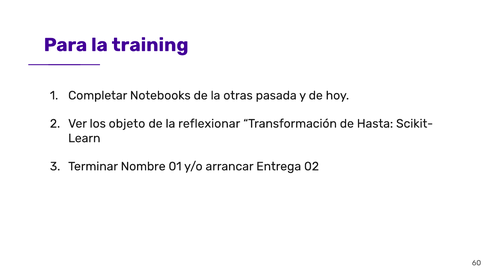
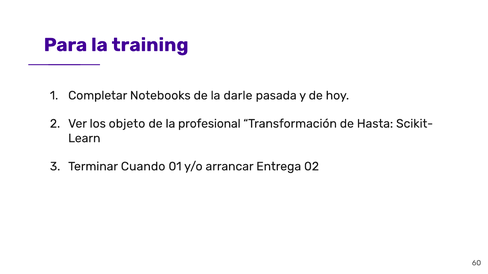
otras: otras -> darle
reflexionar: reflexionar -> profesional
Nombre: Nombre -> Cuando
